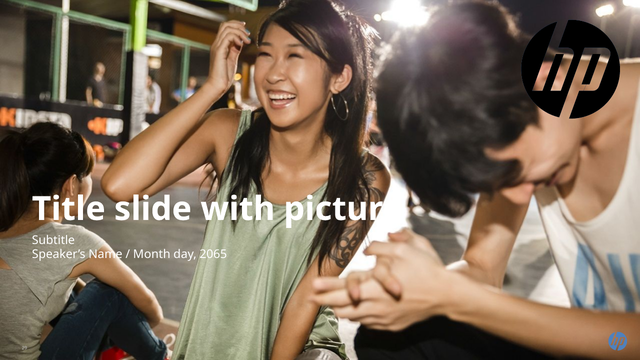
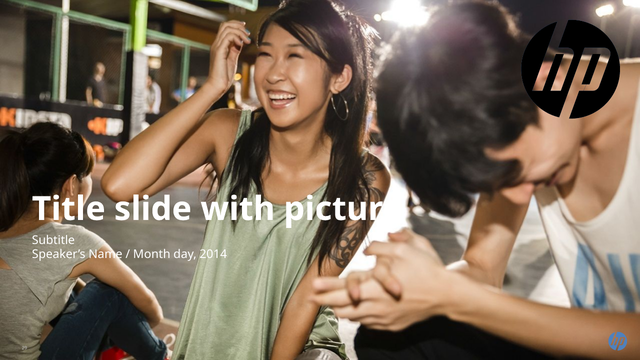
2065: 2065 -> 2014
